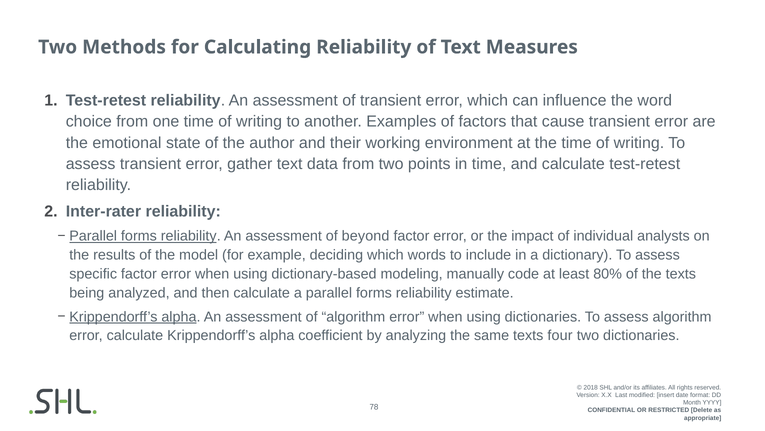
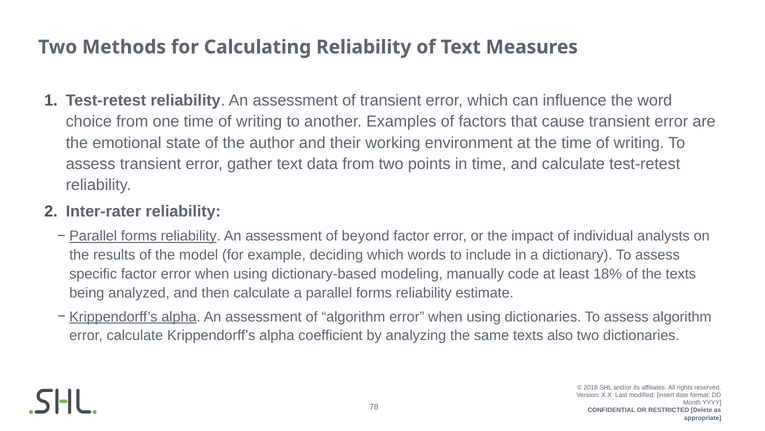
80%: 80% -> 18%
four: four -> also
